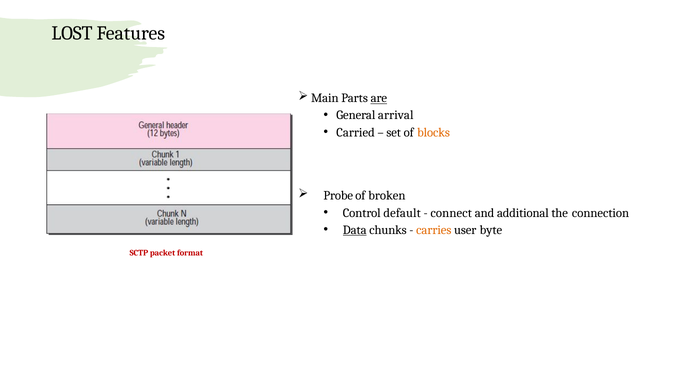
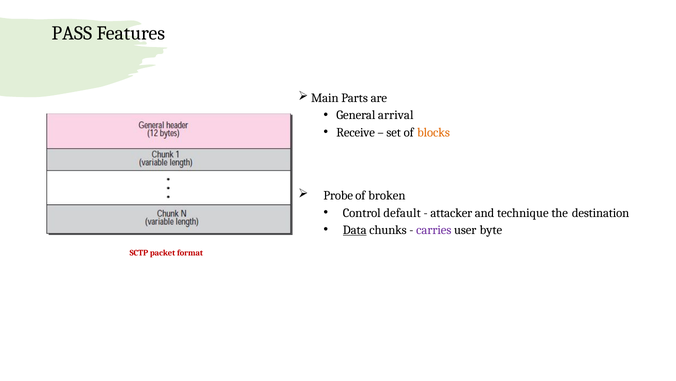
LOST: LOST -> PASS
are underline: present -> none
Carried: Carried -> Receive
connect: connect -> attacker
additional: additional -> technique
connection: connection -> destination
carries colour: orange -> purple
